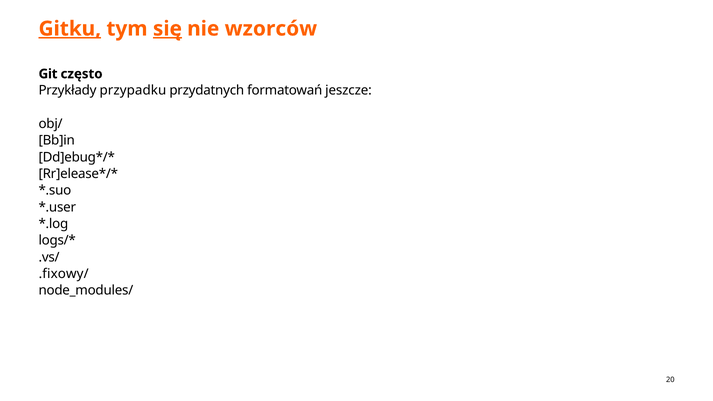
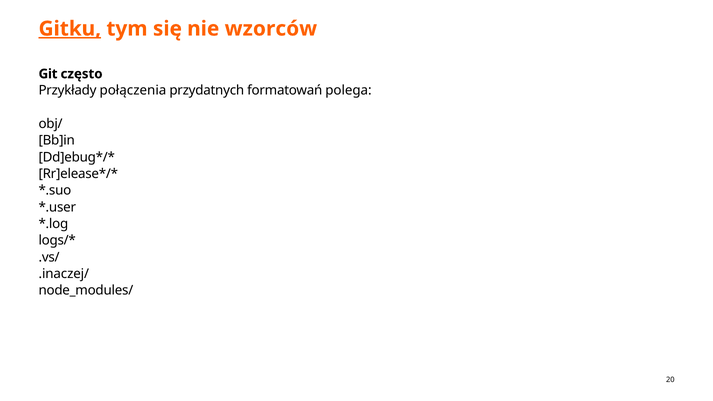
się underline: present -> none
przypadku: przypadku -> połączenia
jeszcze: jeszcze -> polega
.fixowy/: .fixowy/ -> .inaczej/
